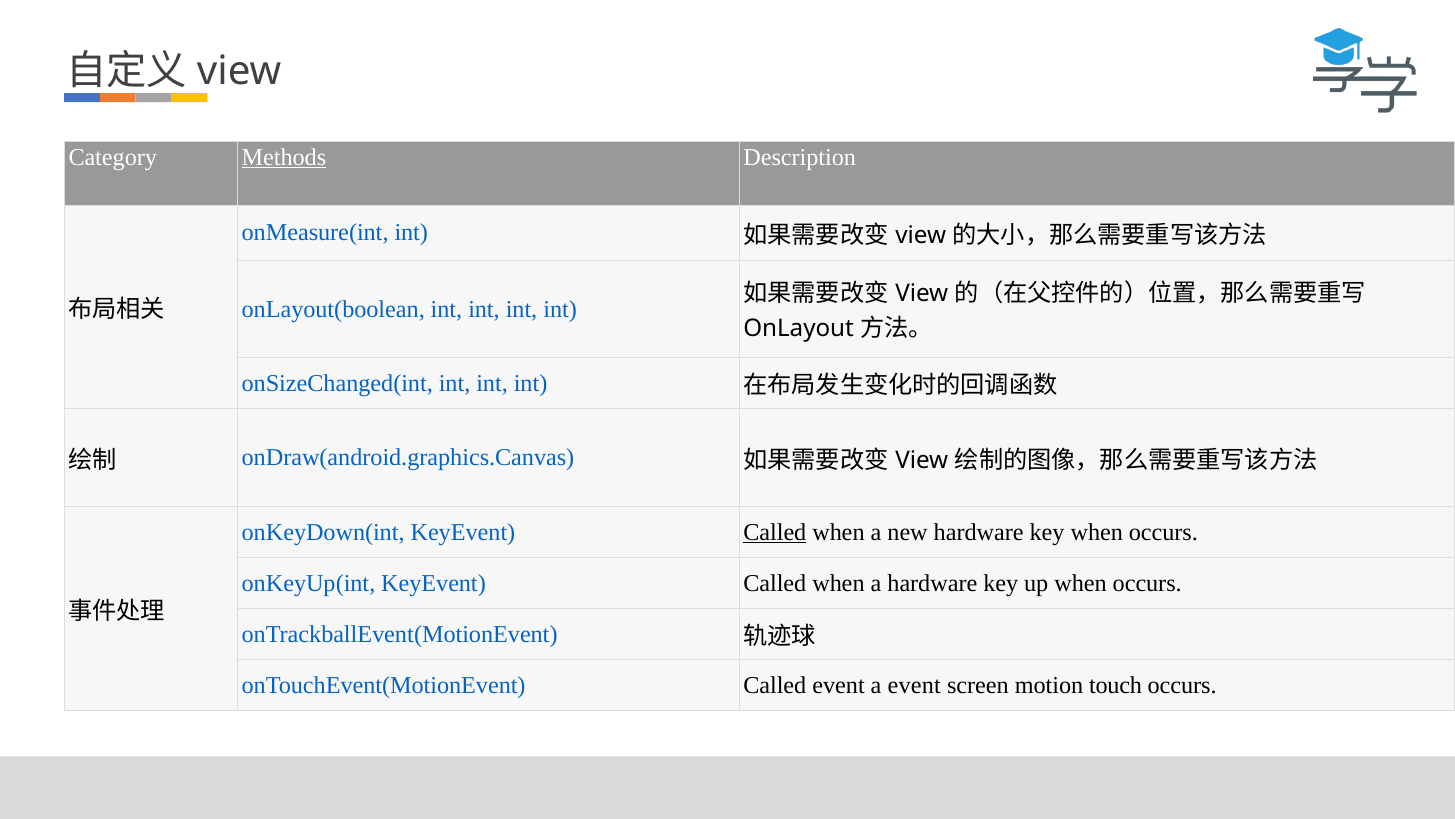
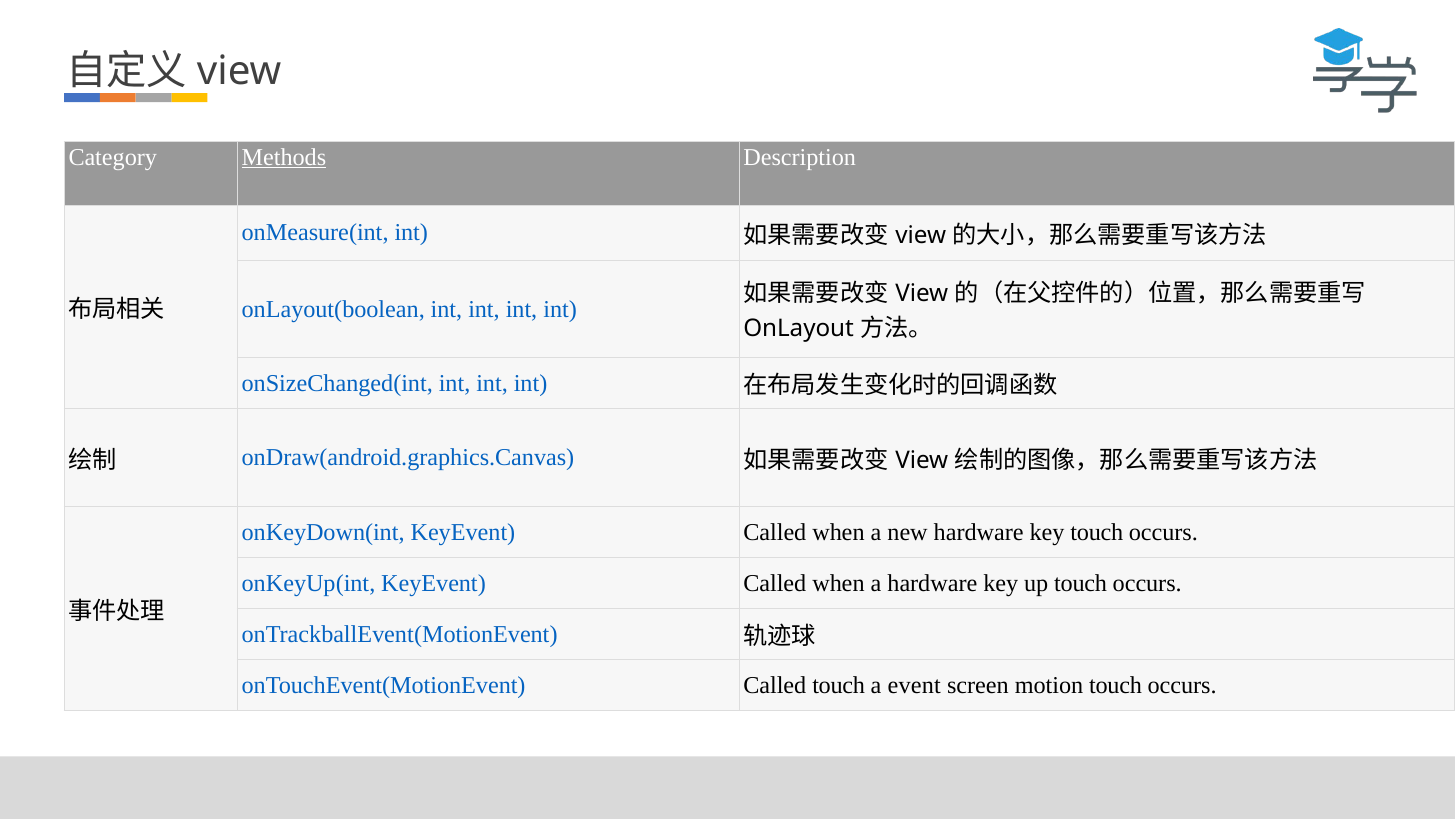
Called at (775, 532) underline: present -> none
key when: when -> touch
up when: when -> touch
Called event: event -> touch
